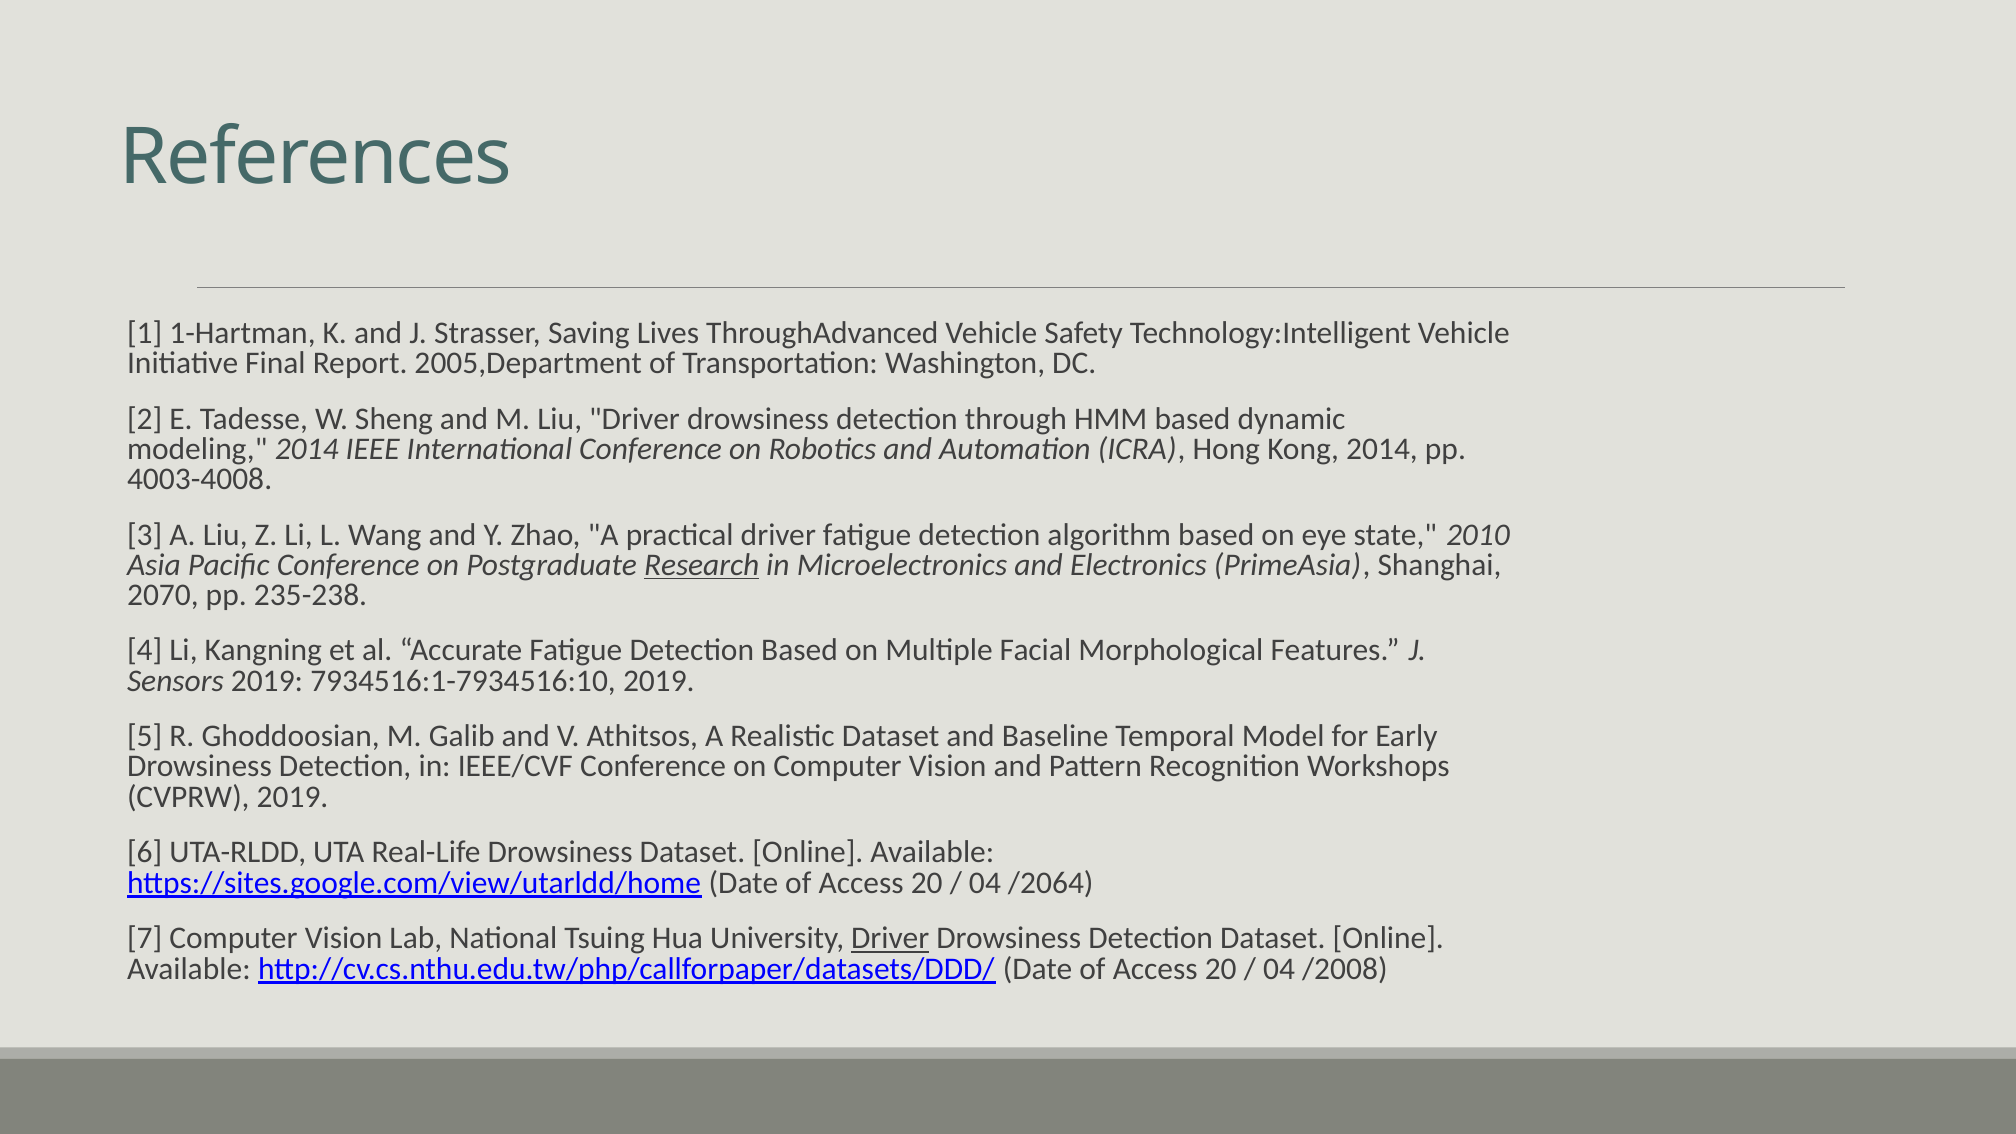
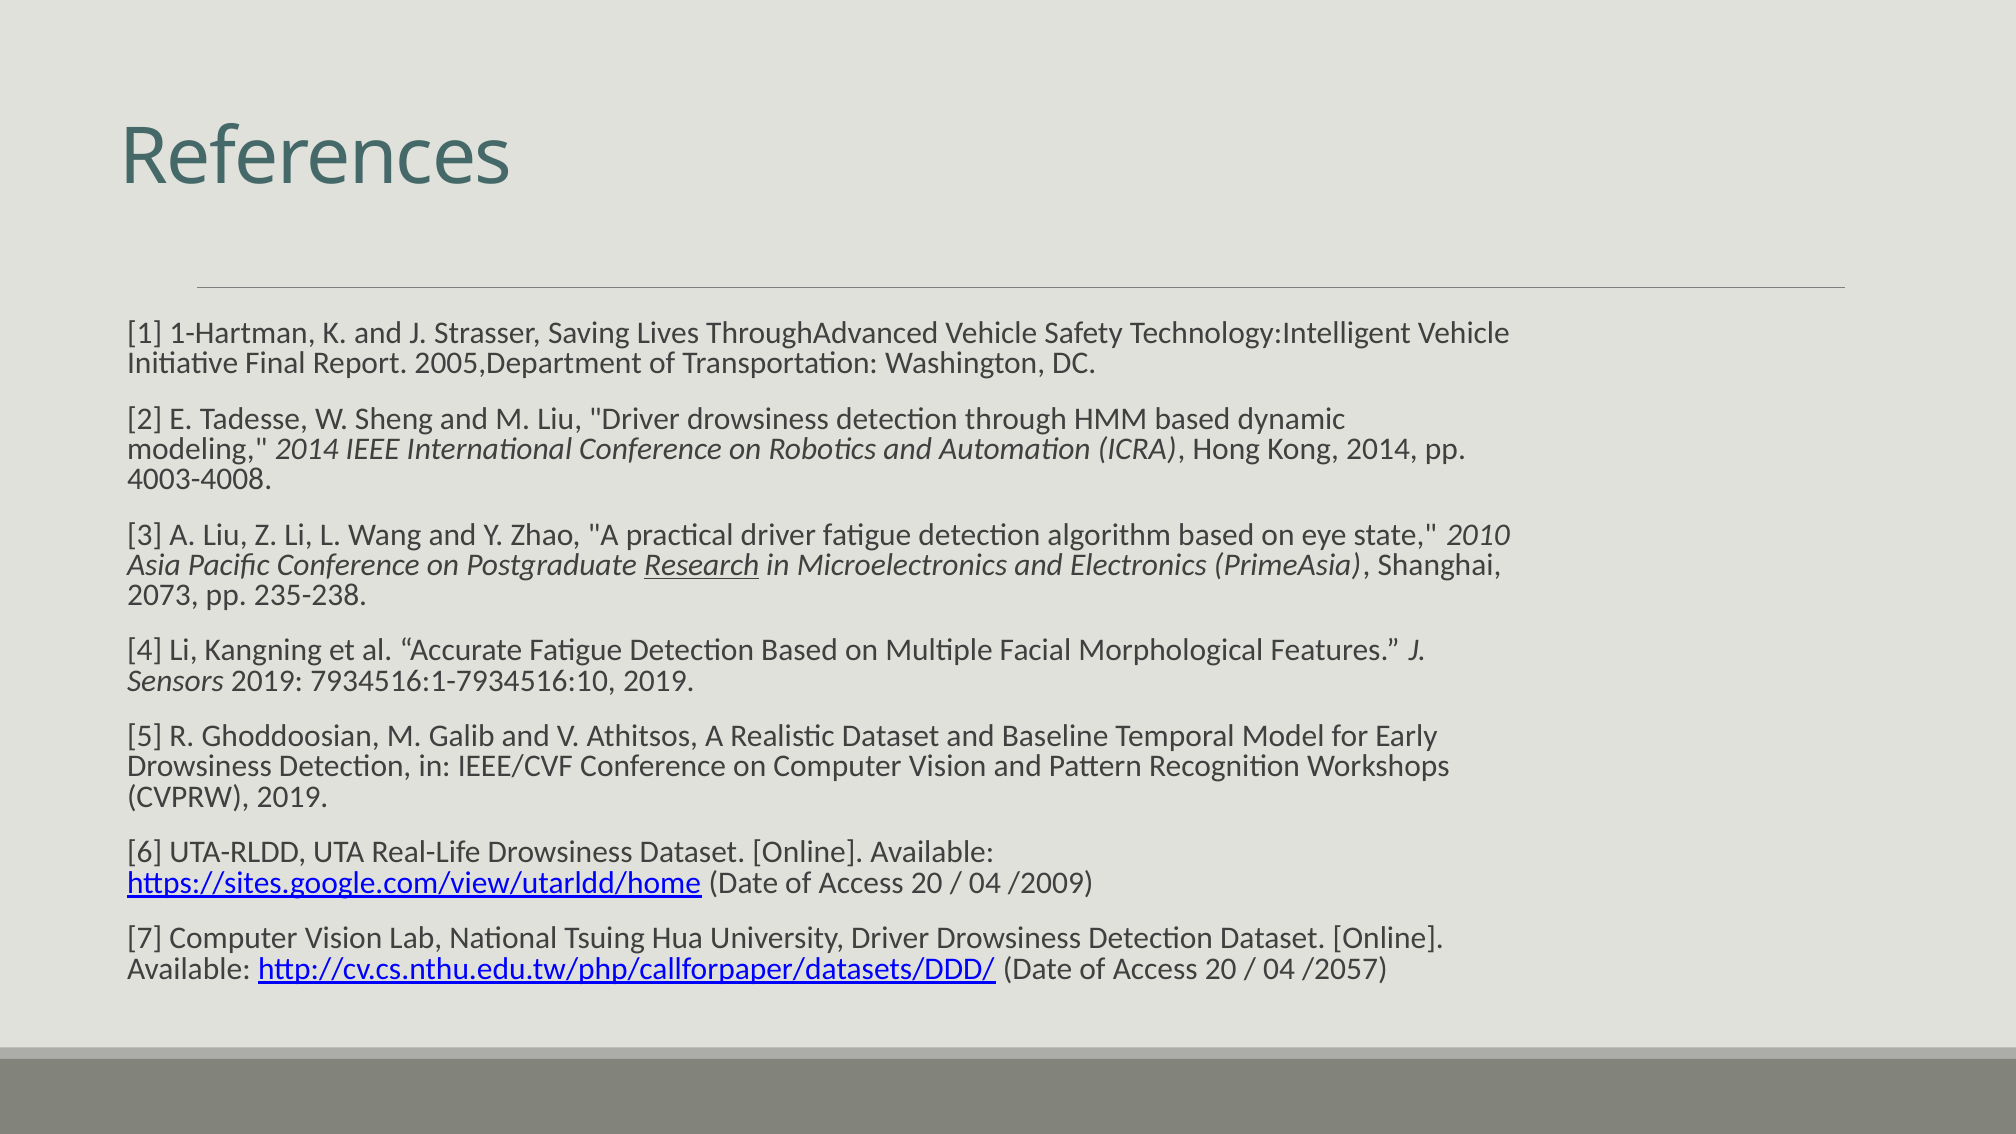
2070: 2070 -> 2073
/2064: /2064 -> /2009
Driver at (890, 938) underline: present -> none
/2008: /2008 -> /2057
